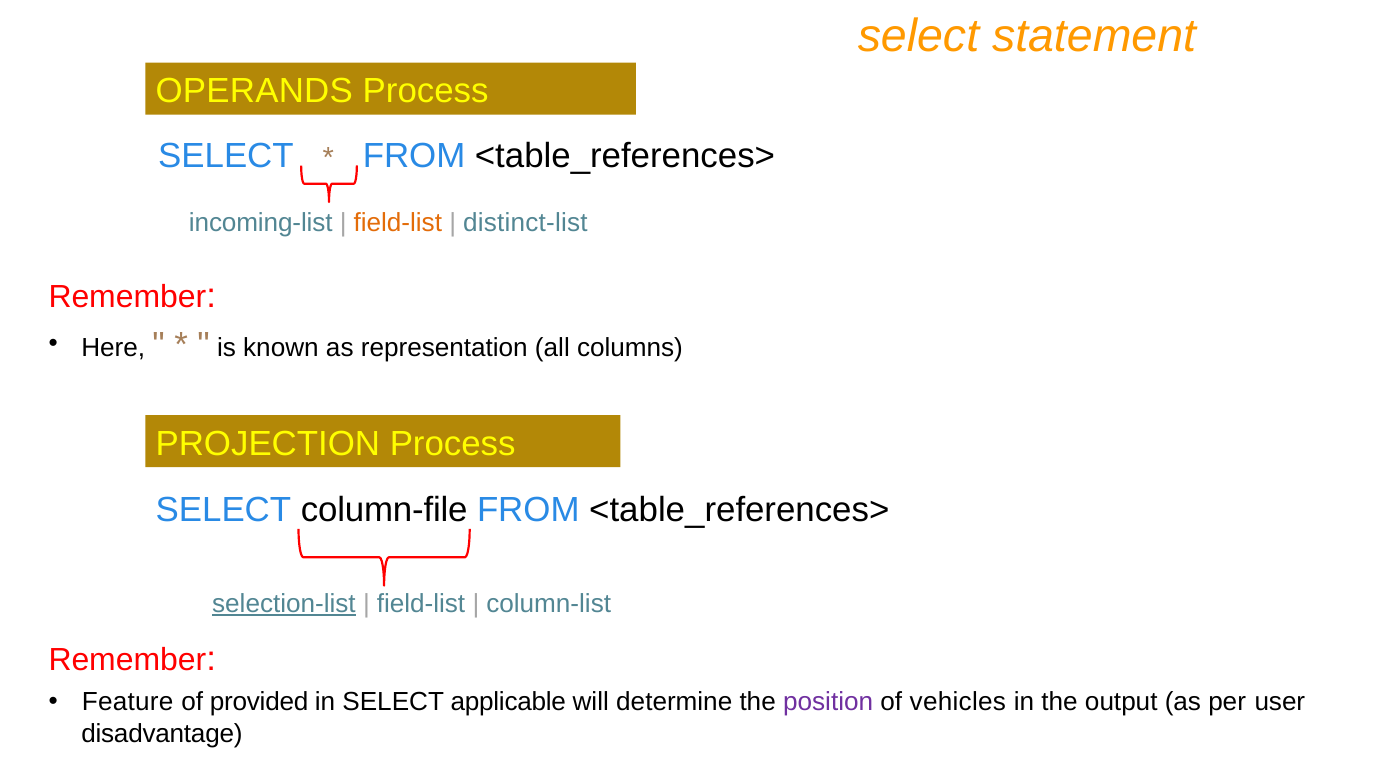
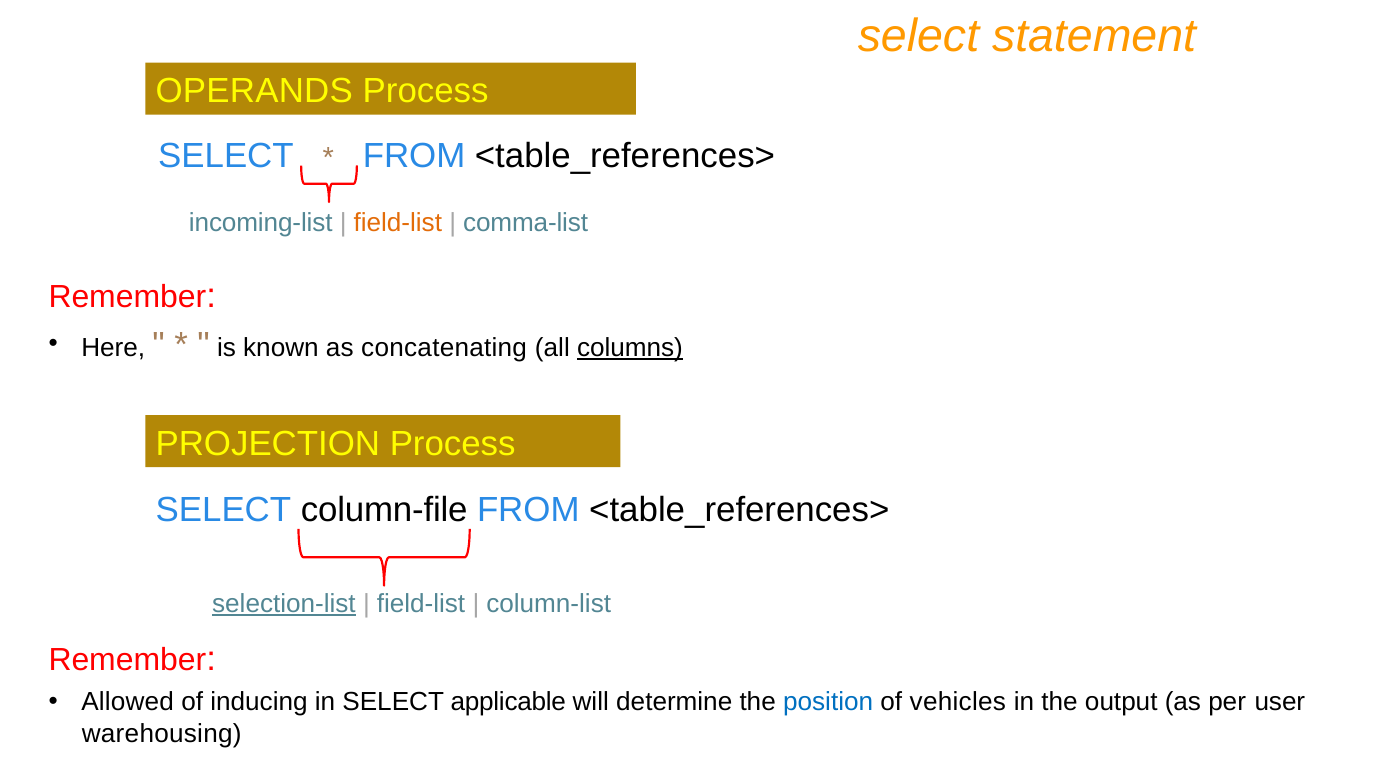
distinct-list: distinct-list -> comma-list
representation: representation -> concatenating
columns underline: none -> present
Feature: Feature -> Allowed
provided: provided -> inducing
position colour: purple -> blue
disadvantage: disadvantage -> warehousing
